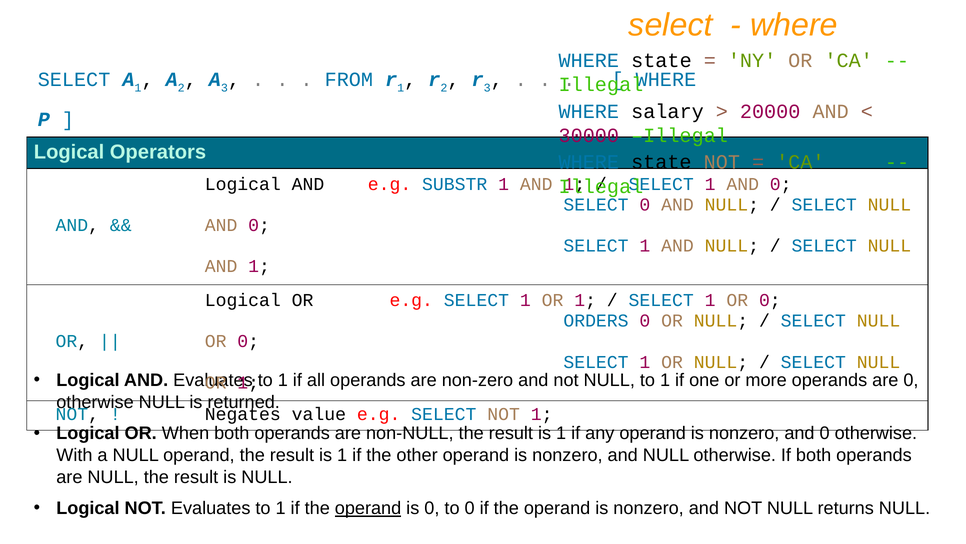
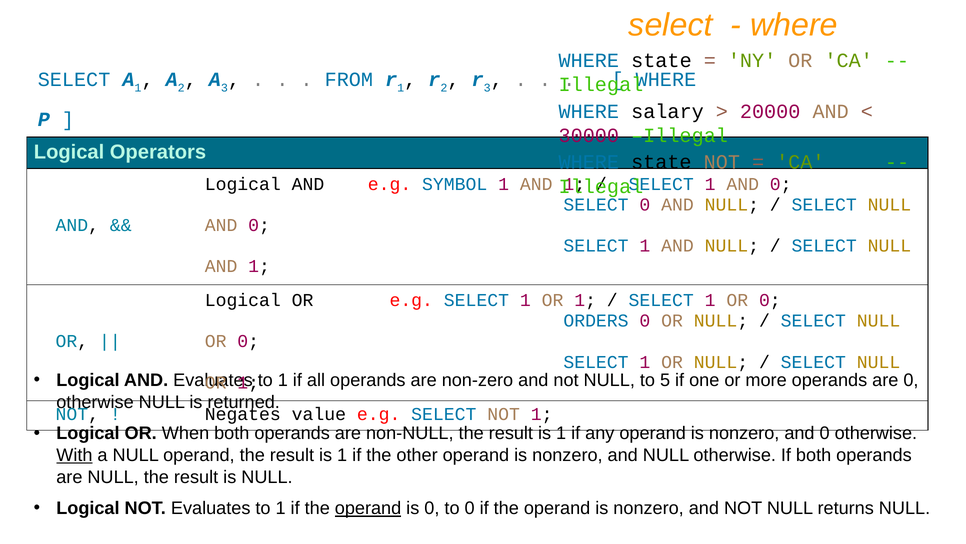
SUBSTR: SUBSTR -> SYMBOL
NULL to 1: 1 -> 5
With underline: none -> present
